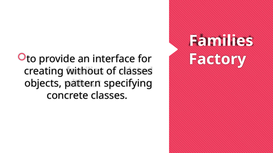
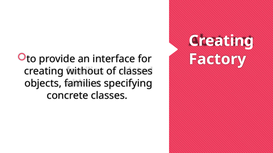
Families at (221, 41): Families -> Creating
pattern: pattern -> families
